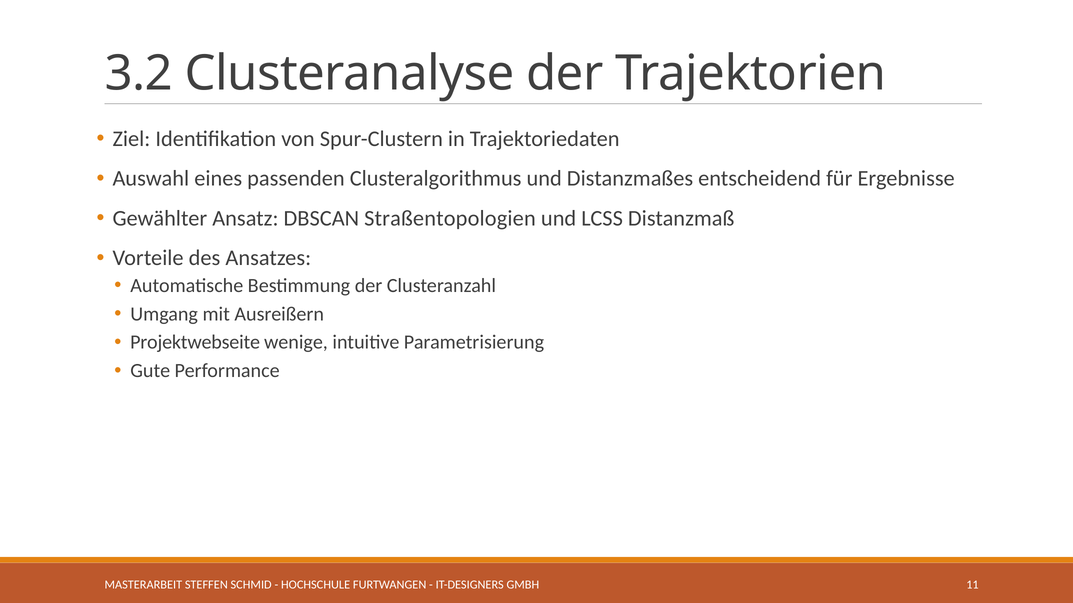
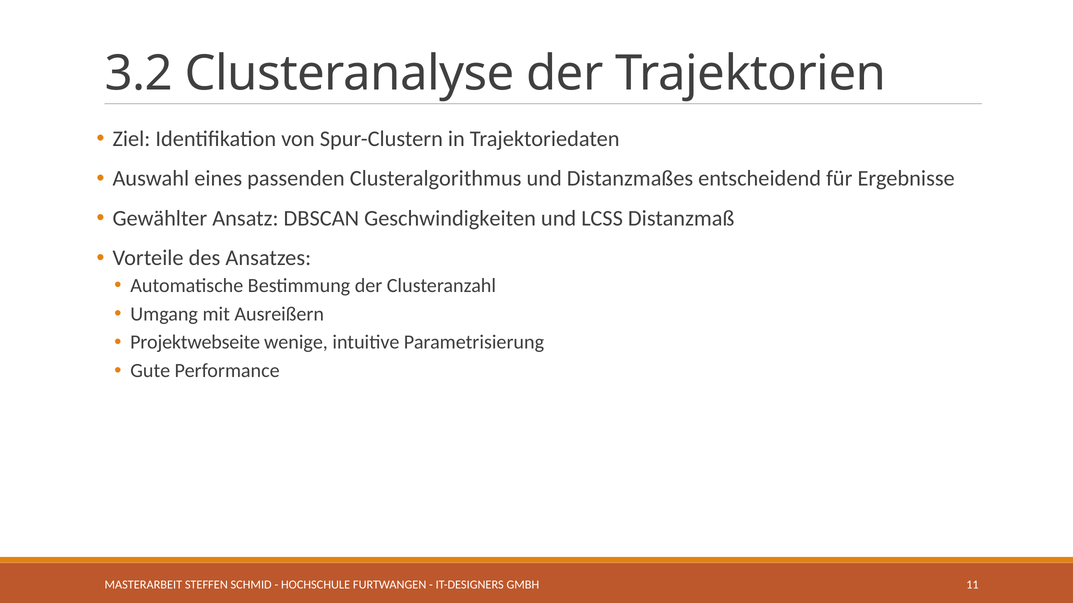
Straßentopologien: Straßentopologien -> Geschwindigkeiten
